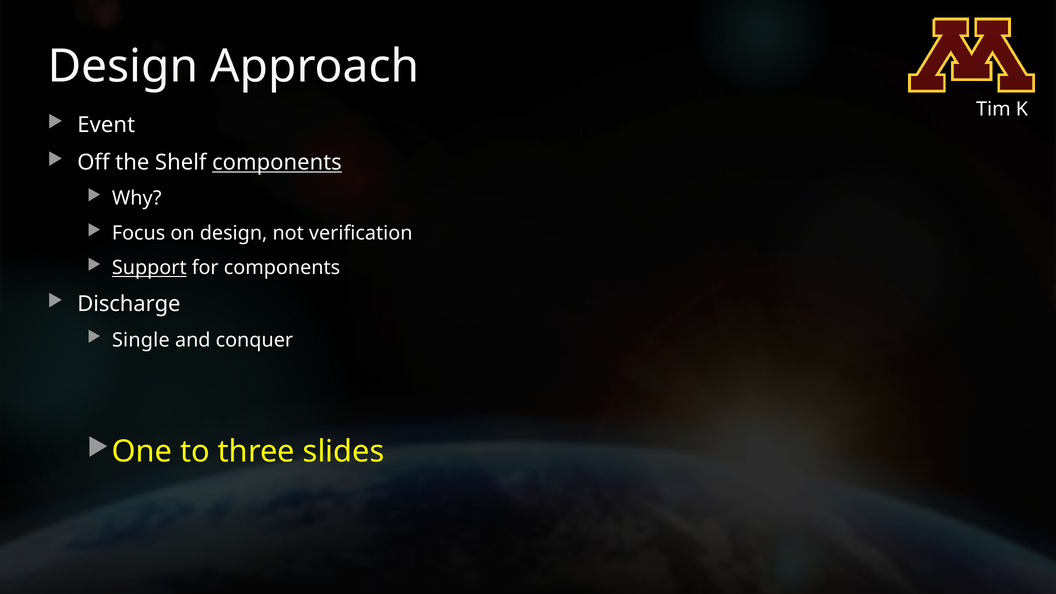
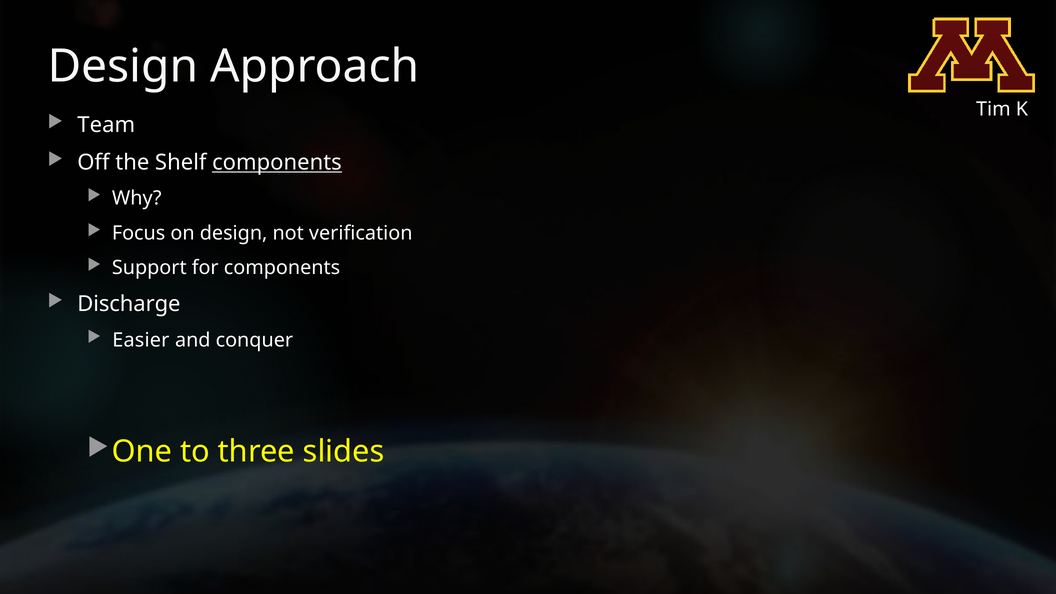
Event: Event -> Team
Support underline: present -> none
Single: Single -> Easier
